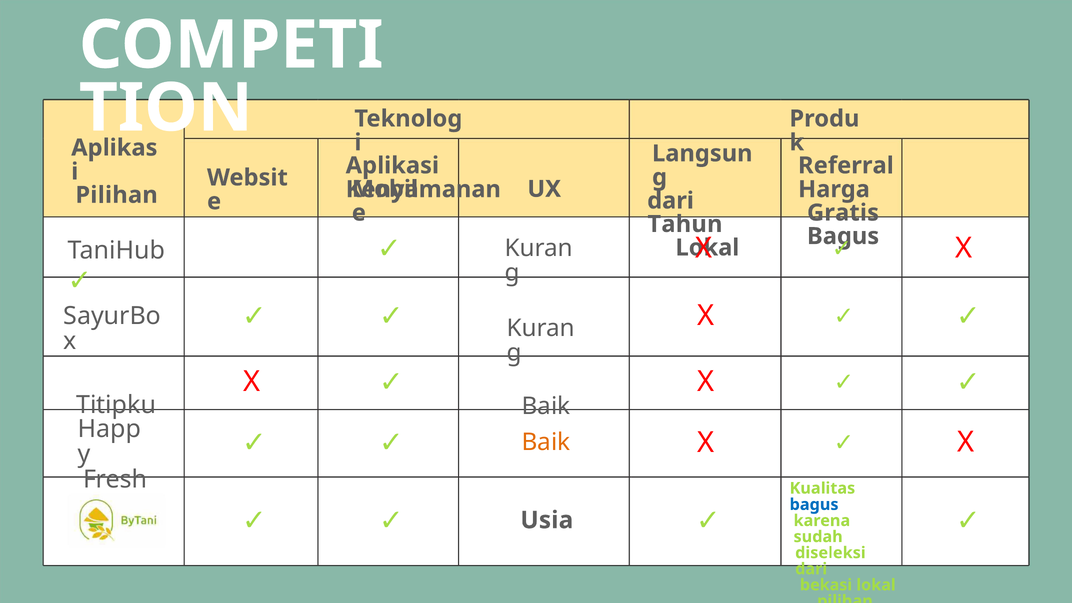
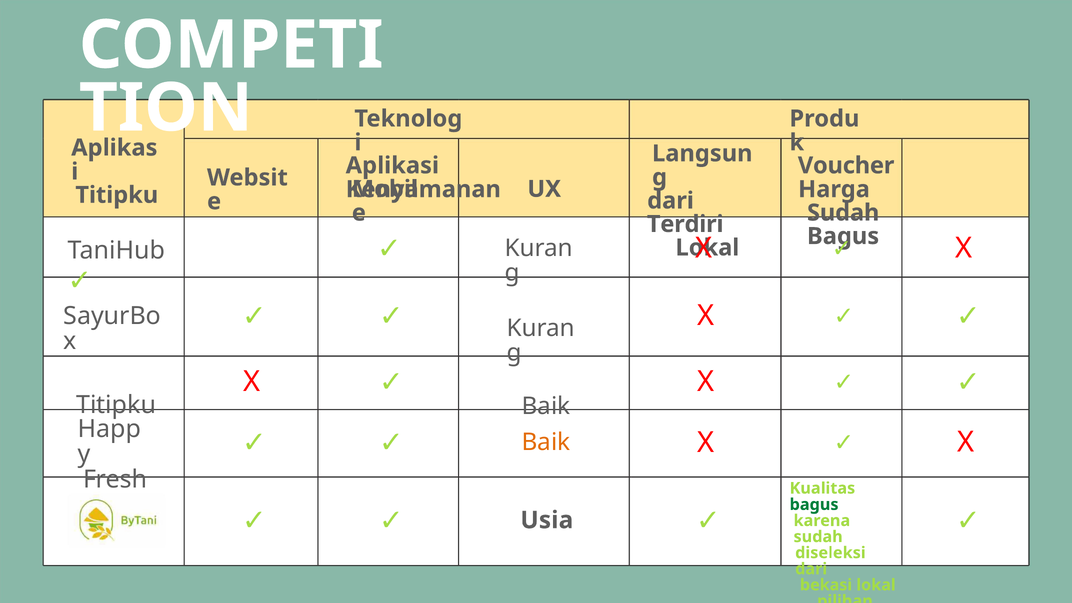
Referral: Referral -> Voucher
Pilihan at (117, 195): Pilihan -> Titipku
Gratis at (843, 213): Gratis -> Sudah
Tahun: Tahun -> Terdiri
bagus at (814, 505) colour: blue -> green
